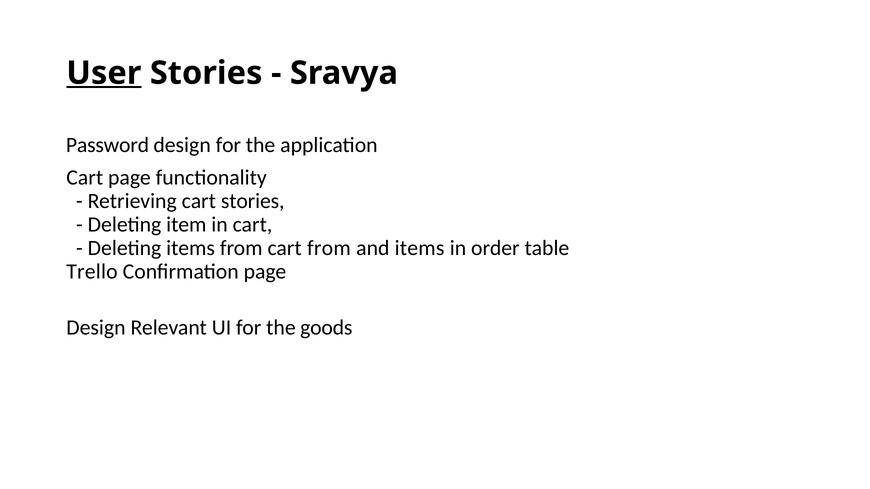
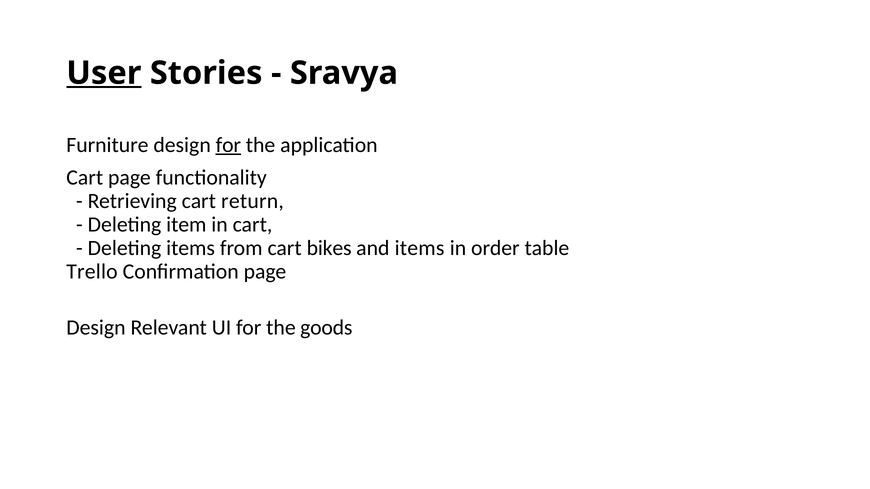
Password: Password -> Furniture
for at (228, 145) underline: none -> present
cart stories: stories -> return
cart from: from -> bikes
